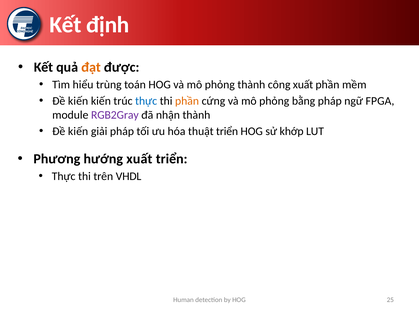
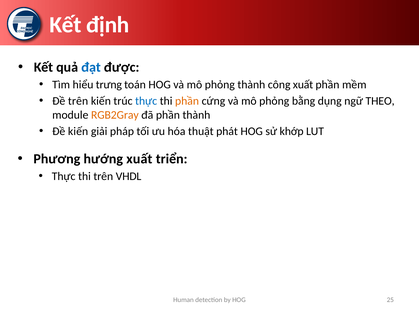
đạt colour: orange -> blue
trùng: trùng -> trưng
kiến at (78, 101): kiến -> trên
bằng pháp: pháp -> dụng
FPGA: FPGA -> THEO
RGB2Gray colour: purple -> orange
đã nhận: nhận -> phần
thuật triển: triển -> phát
